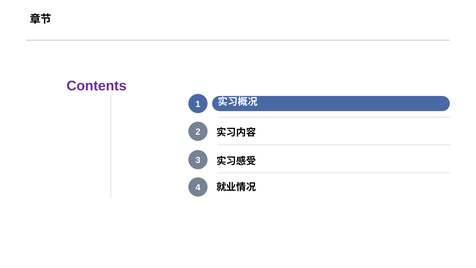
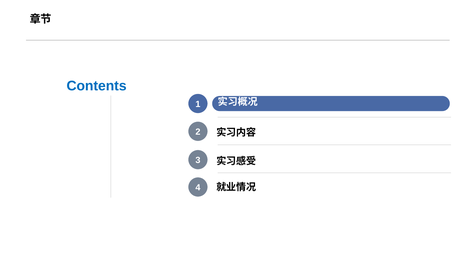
Contents colour: purple -> blue
